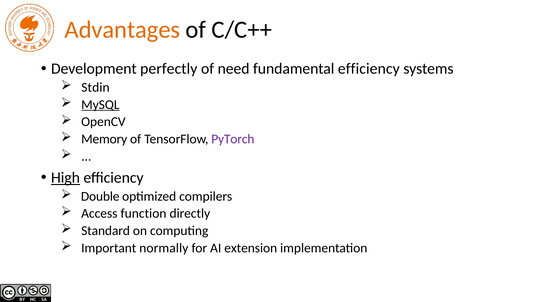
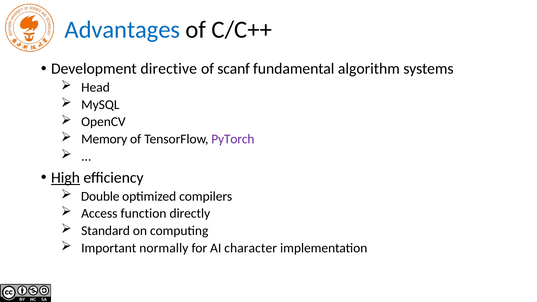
Advantages colour: orange -> blue
perfectly: perfectly -> directive
need: need -> scanf
fundamental efficiency: efficiency -> algorithm
Stdin: Stdin -> Head
MySQL underline: present -> none
extension: extension -> character
